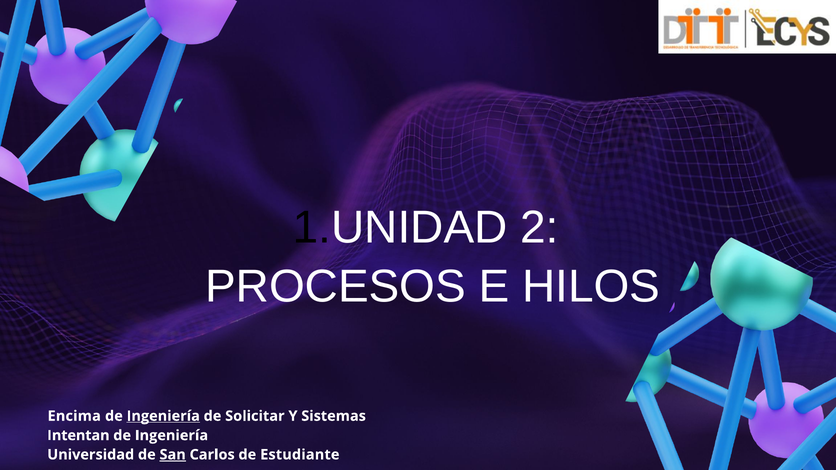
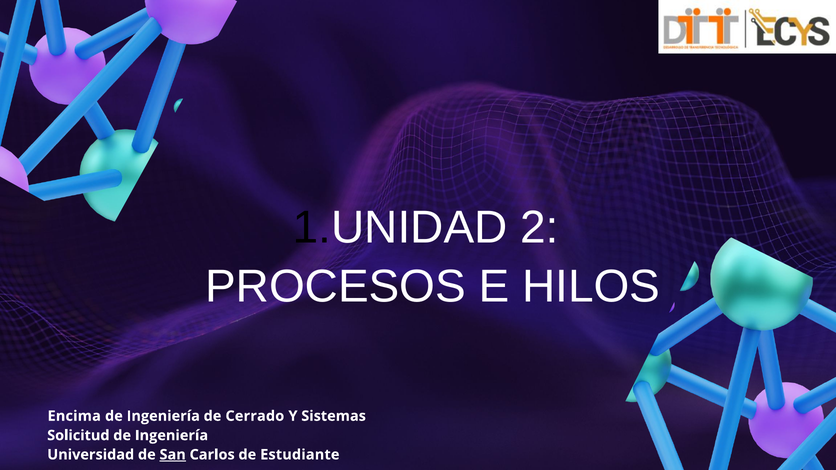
Ingeniería at (163, 416) underline: present -> none
Solicitar: Solicitar -> Cerrado
Intentan: Intentan -> Solicitud
